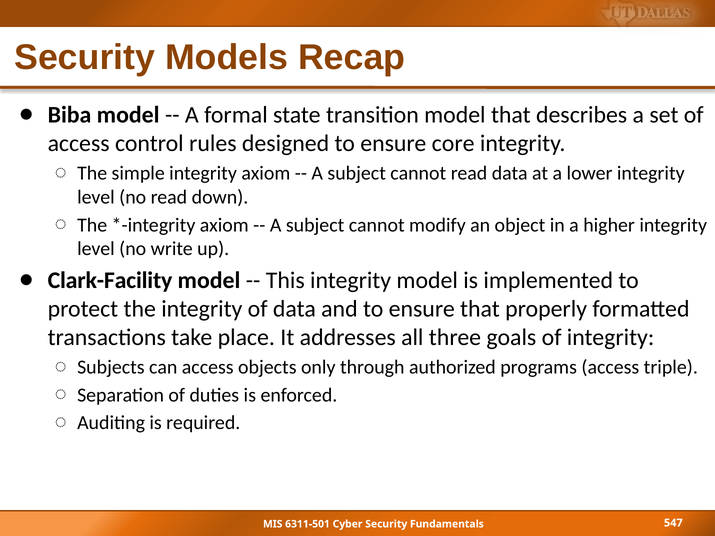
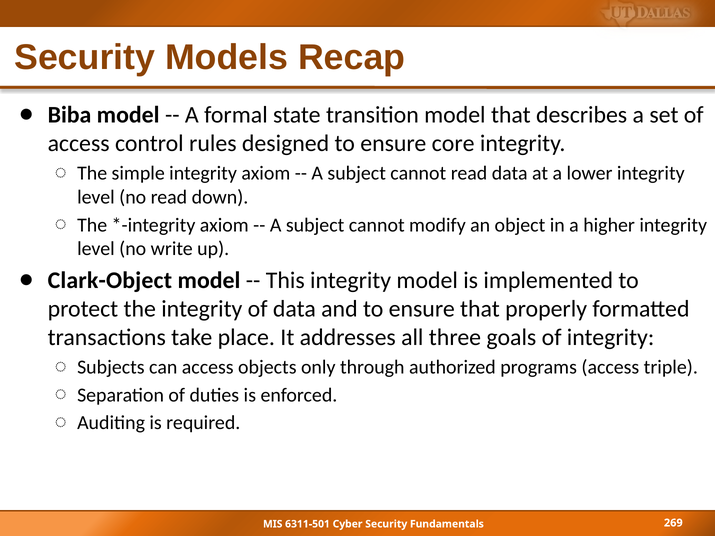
Clark-Facility: Clark-Facility -> Clark-Object
547: 547 -> 269
